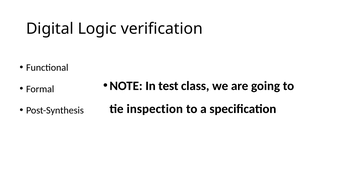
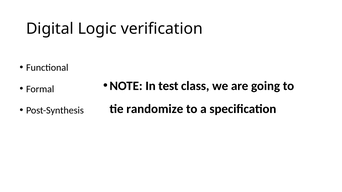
inspection: inspection -> randomize
